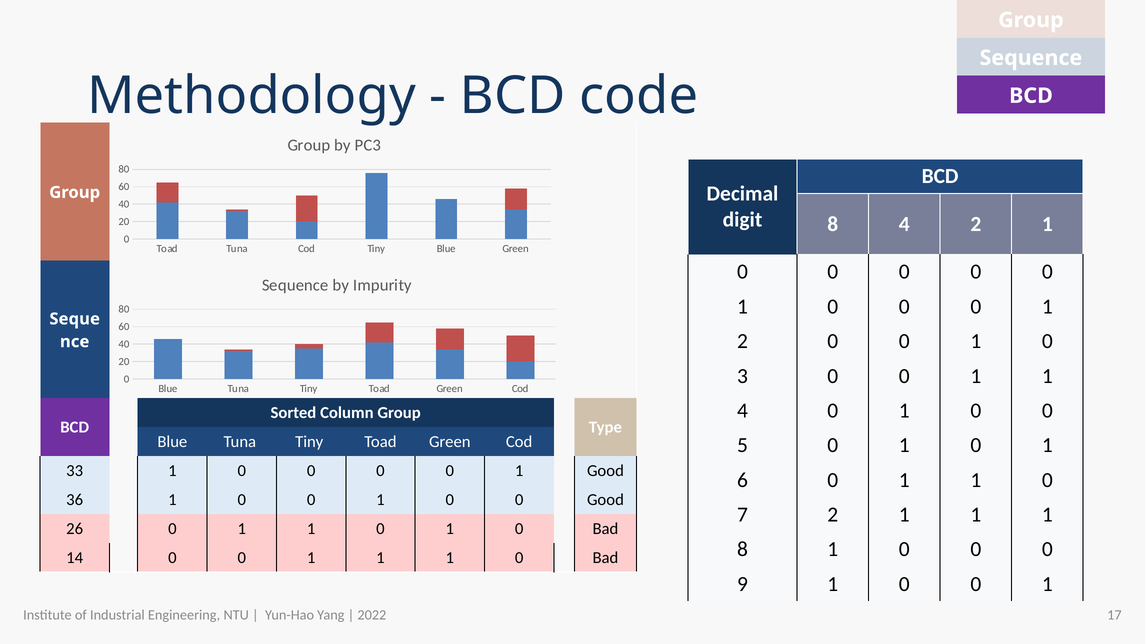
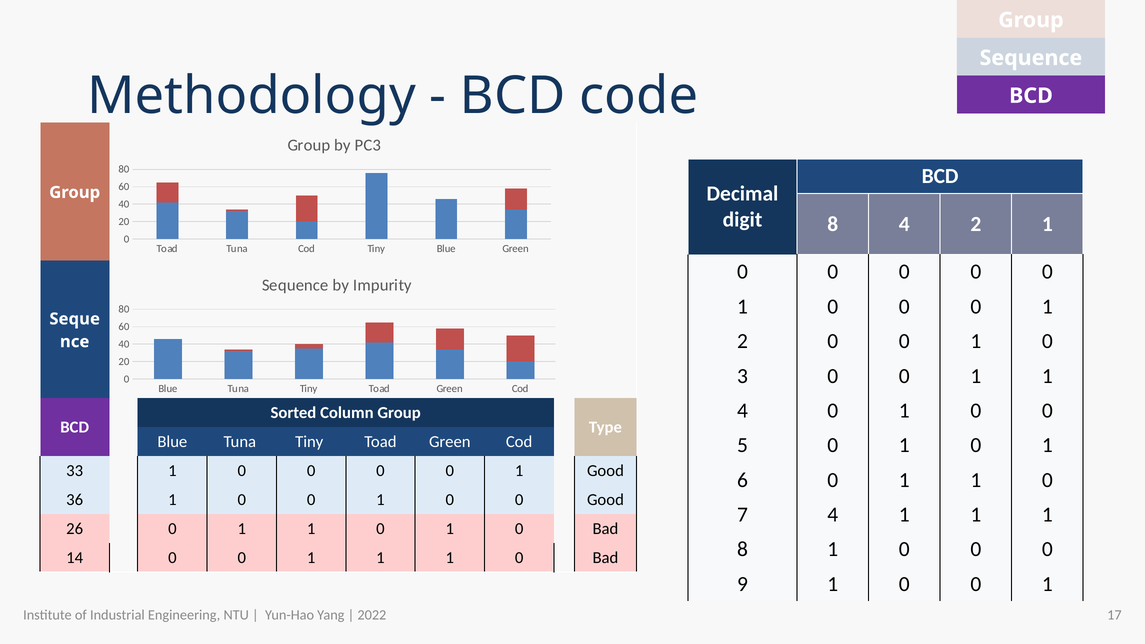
7 2: 2 -> 4
